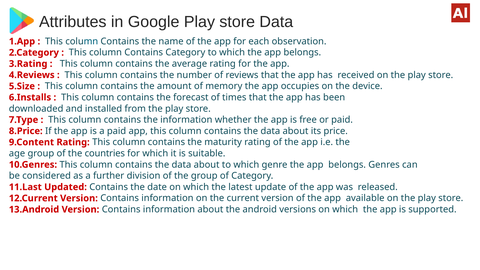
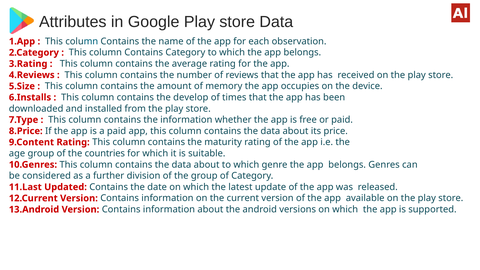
forecast: forecast -> develop
